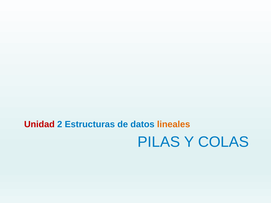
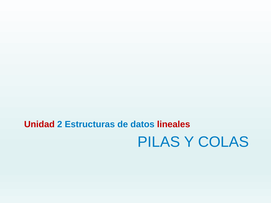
lineales colour: orange -> red
